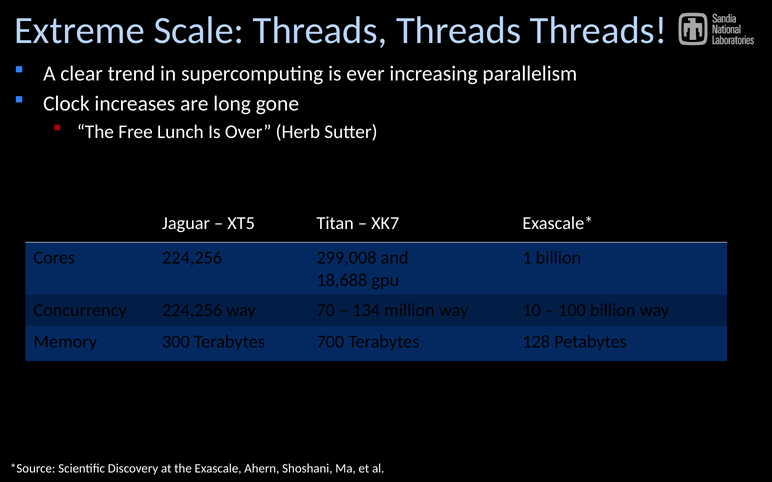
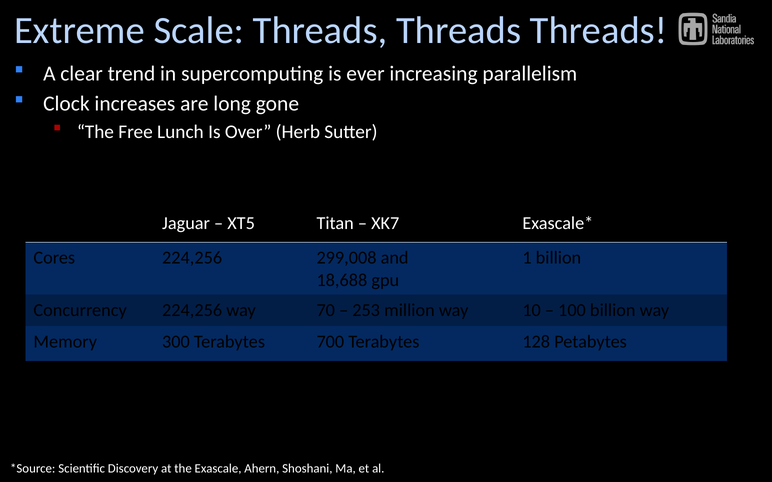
134: 134 -> 253
